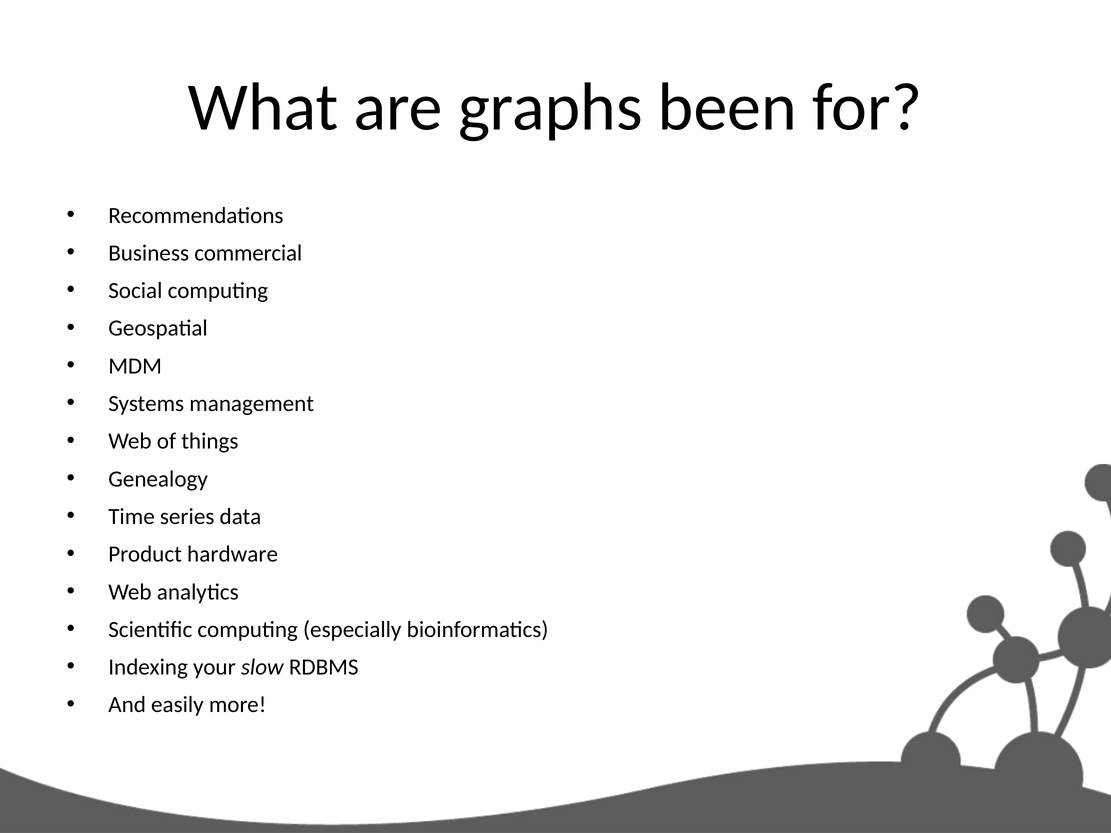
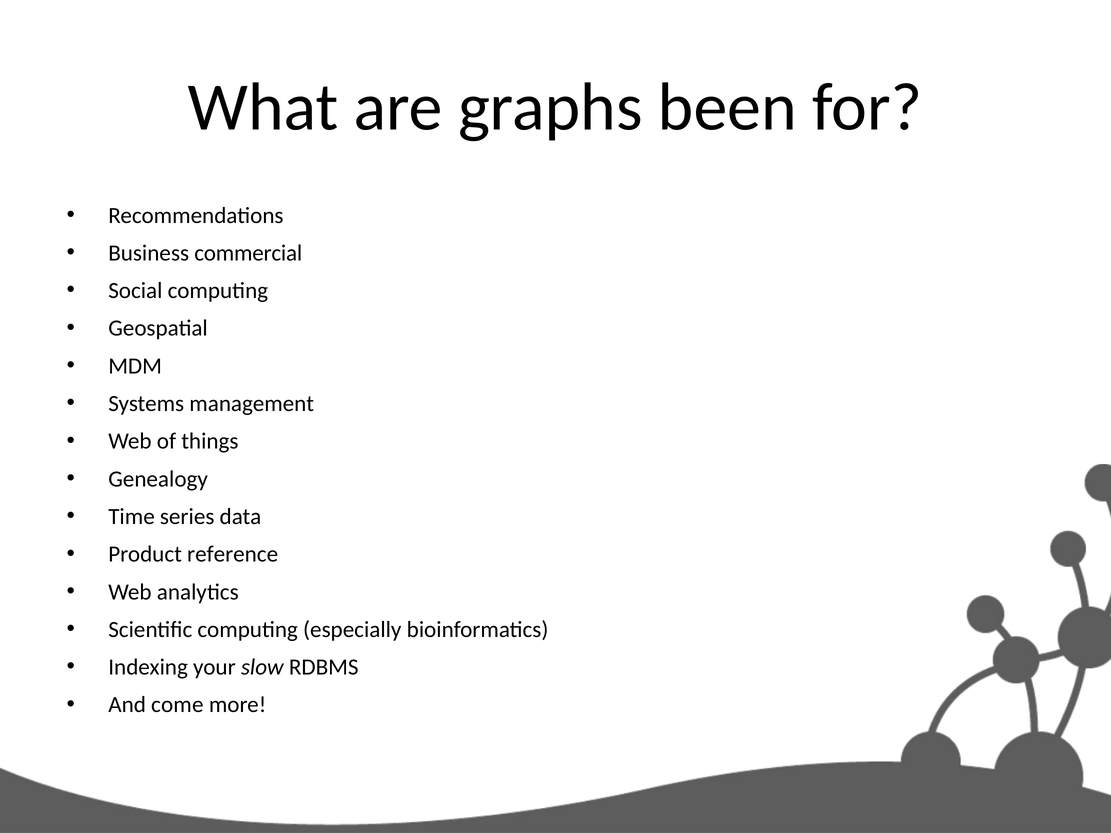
hardware: hardware -> reference
easily: easily -> come
